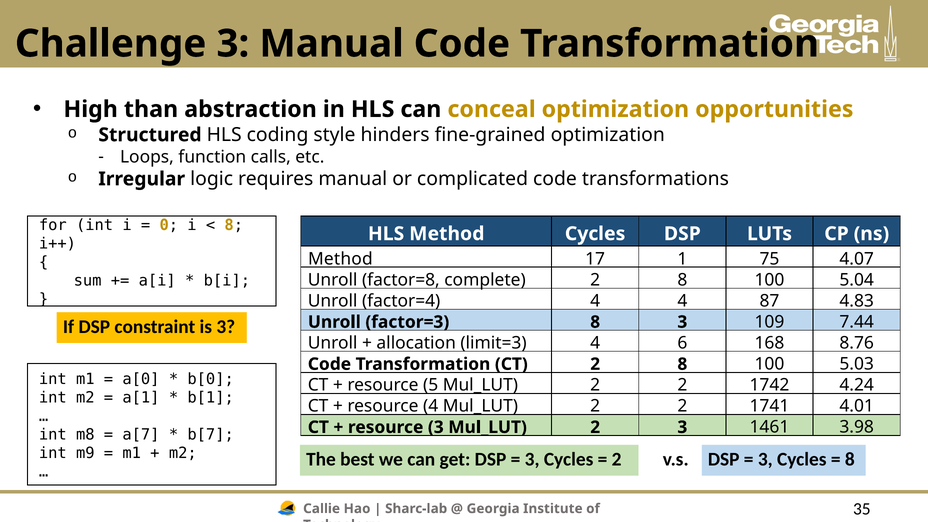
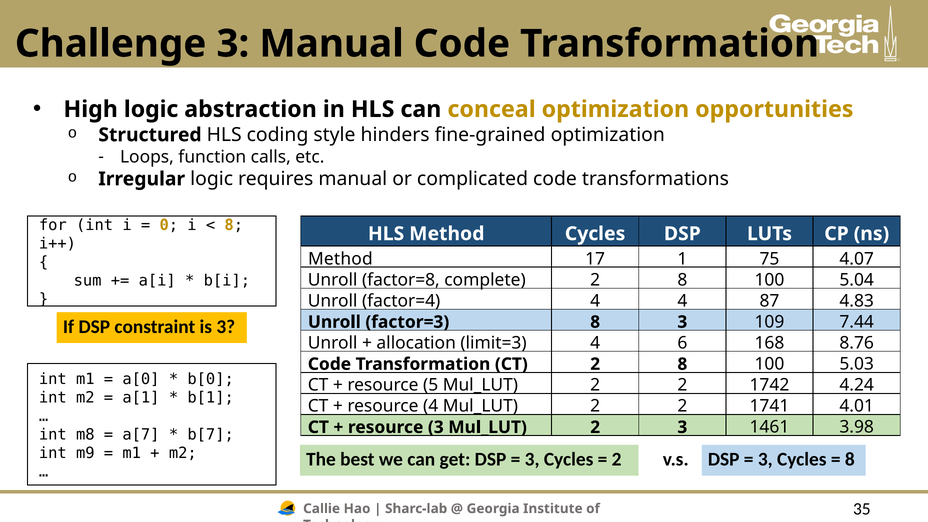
High than: than -> logic
